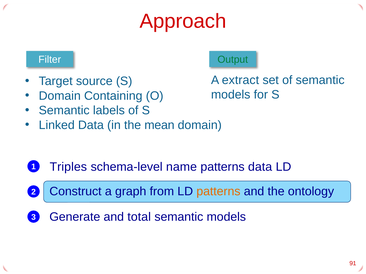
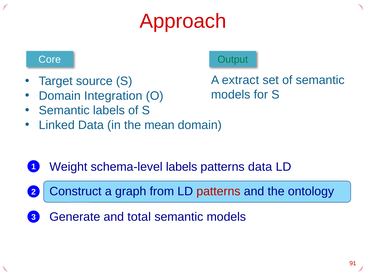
Filter: Filter -> Core
Containing: Containing -> Integration
Triples: Triples -> Weight
schema-level name: name -> labels
patterns at (218, 192) colour: orange -> red
